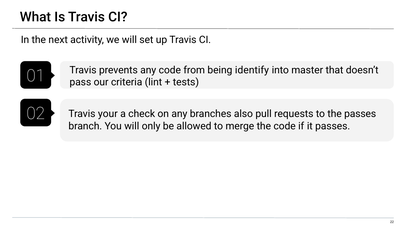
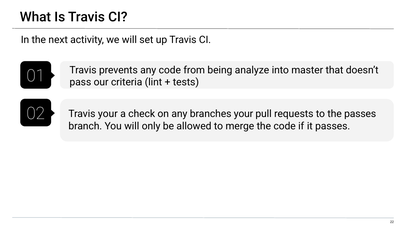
identify: identify -> analyze
branches also: also -> your
